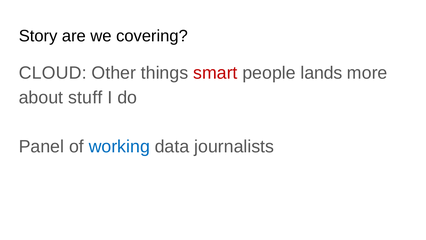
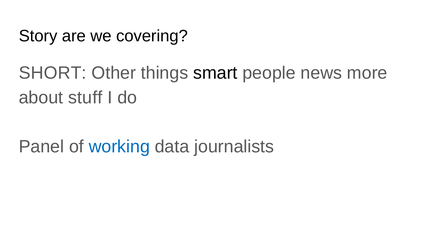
CLOUD: CLOUD -> SHORT
smart colour: red -> black
lands: lands -> news
